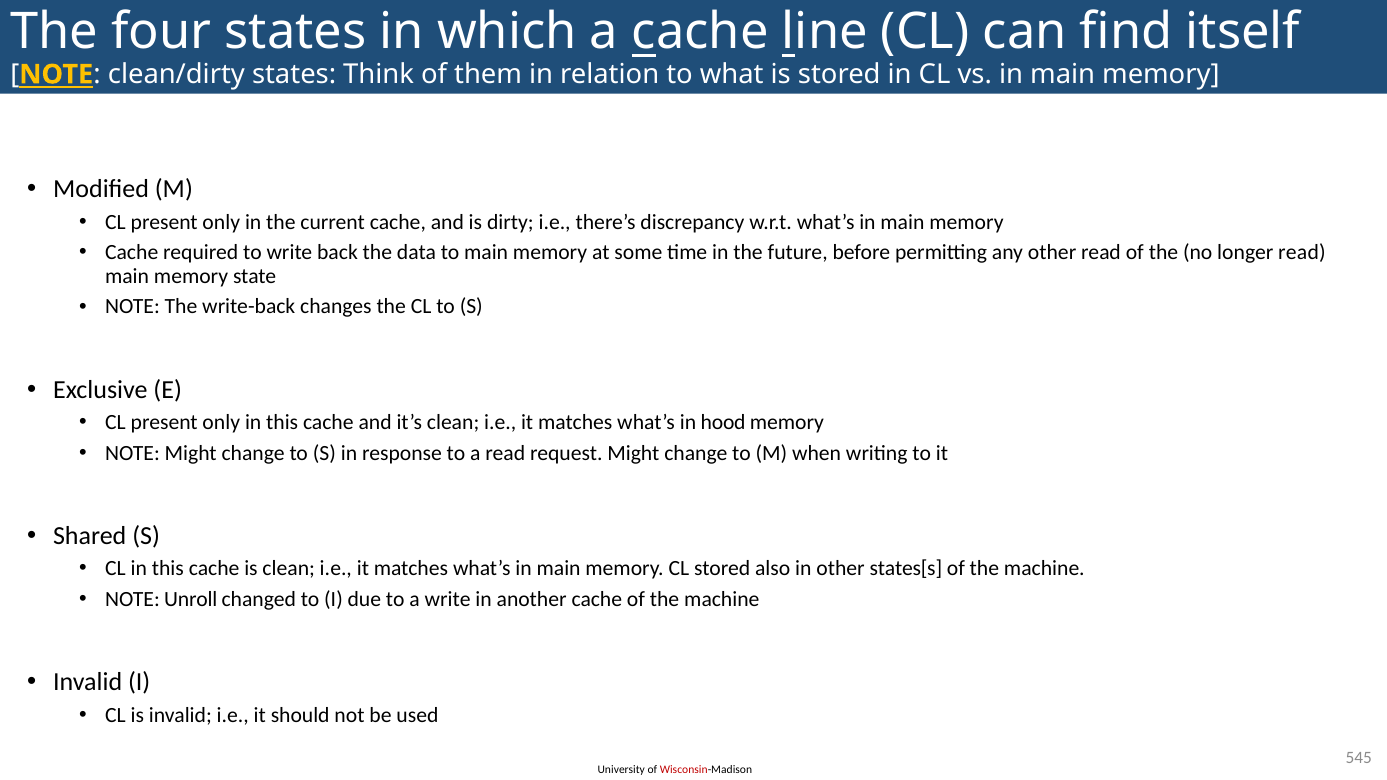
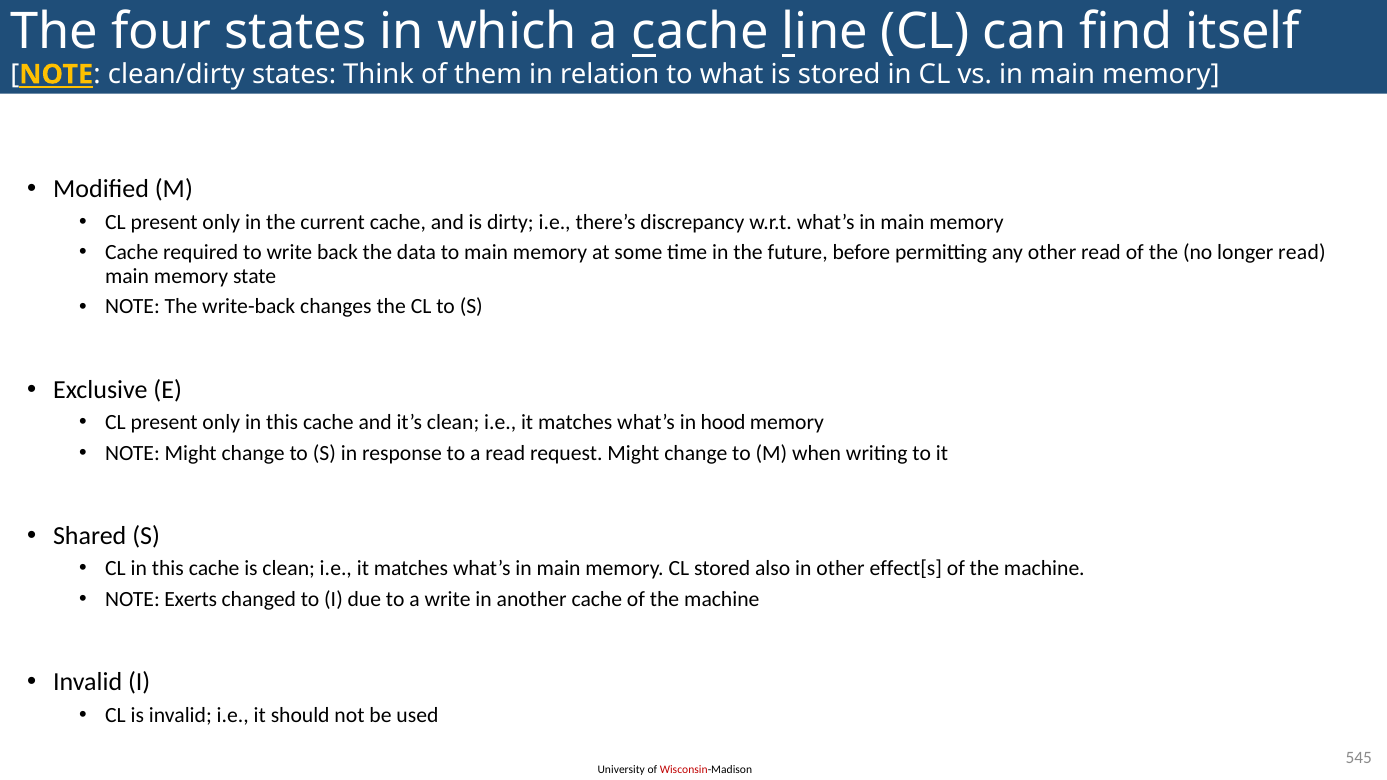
states[s: states[s -> effect[s
Unroll: Unroll -> Exerts
